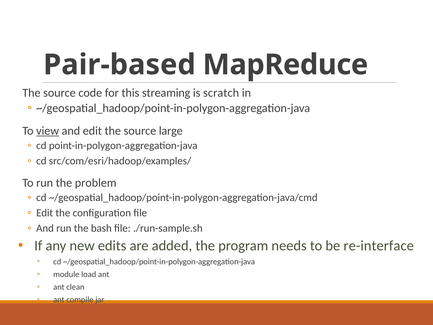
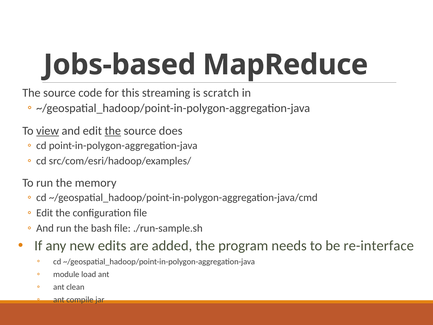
Pair-based: Pair-based -> Jobs-based
the at (113, 131) underline: none -> present
large: large -> does
problem: problem -> memory
